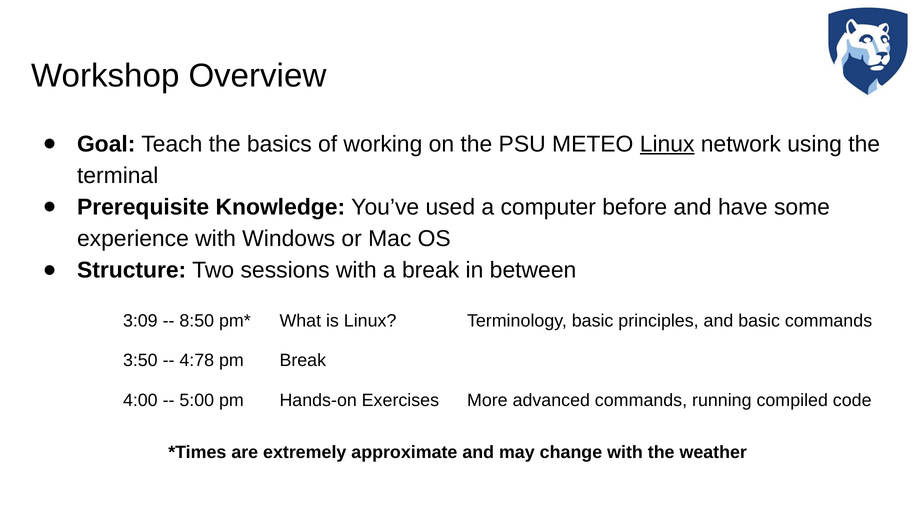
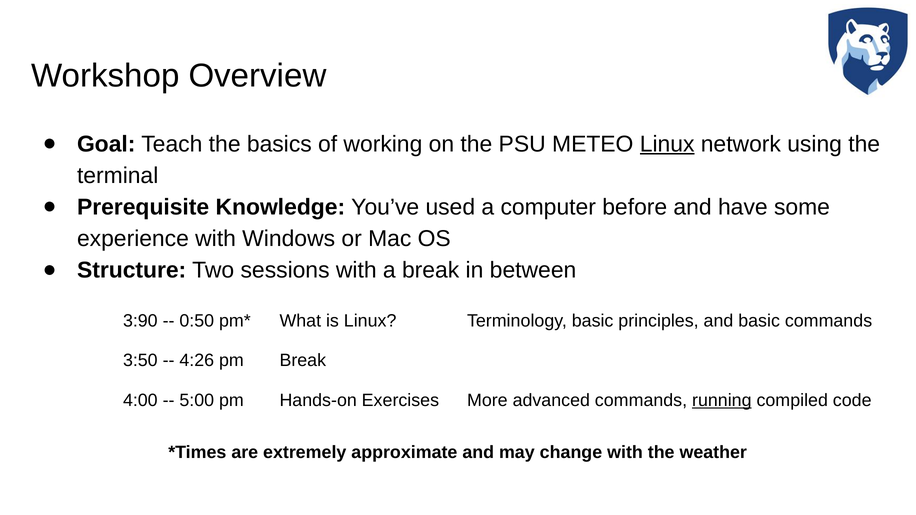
3:09: 3:09 -> 3:90
8:50: 8:50 -> 0:50
4:78: 4:78 -> 4:26
running underline: none -> present
